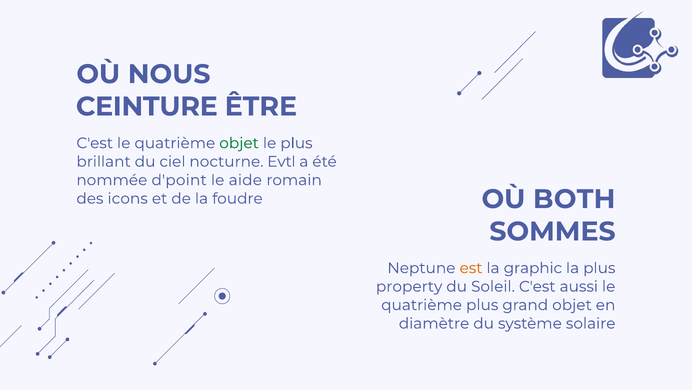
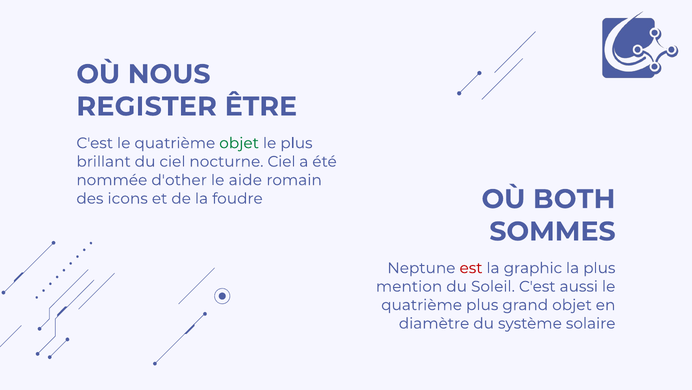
CEINTURE: CEINTURE -> REGISTER
nocturne Evtl: Evtl -> Ciel
d'point: d'point -> d'other
est colour: orange -> red
property: property -> mention
